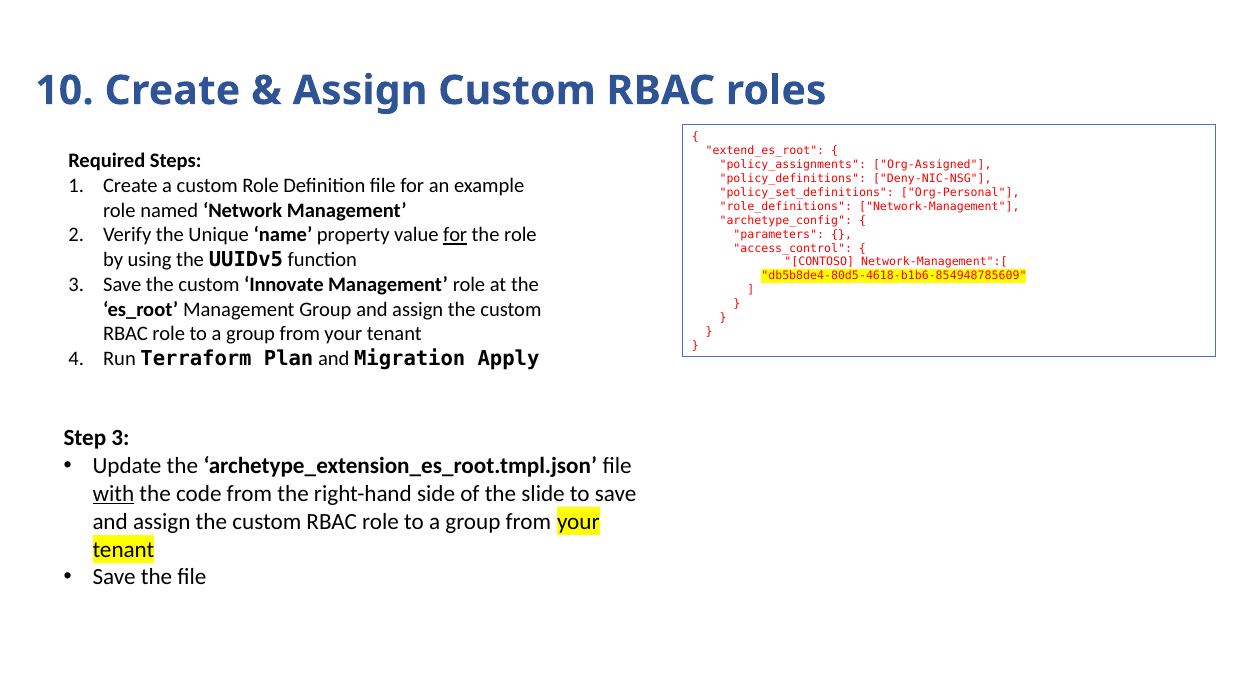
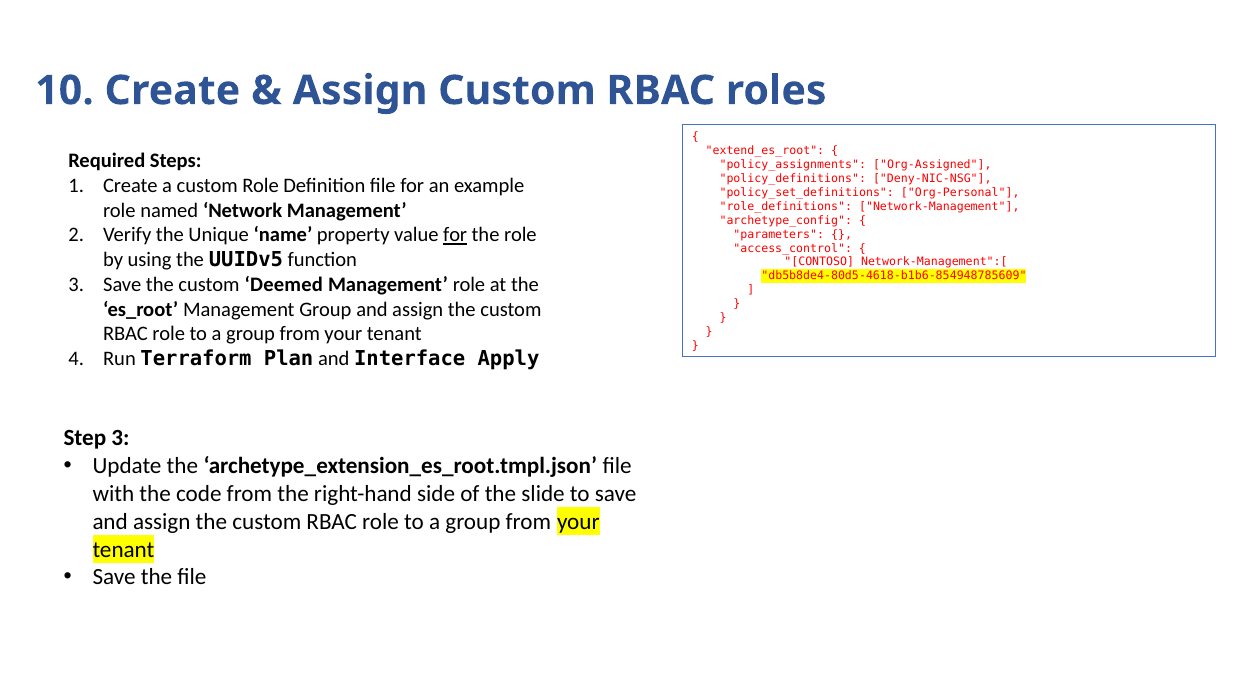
Innovate: Innovate -> Deemed
Migration: Migration -> Interface
with underline: present -> none
